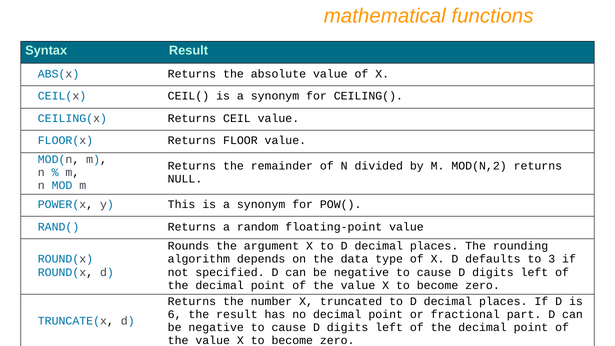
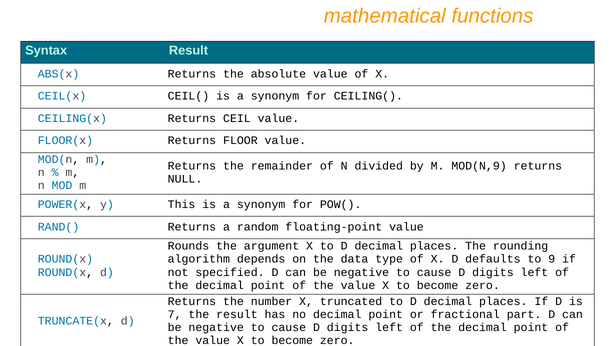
MOD(N,2: MOD(N,2 -> MOD(N,9
3: 3 -> 9
6: 6 -> 7
